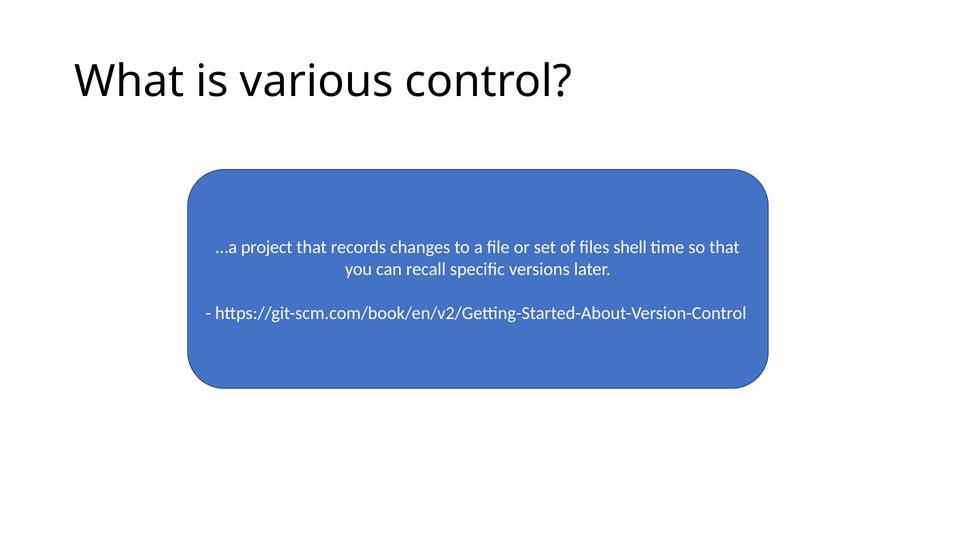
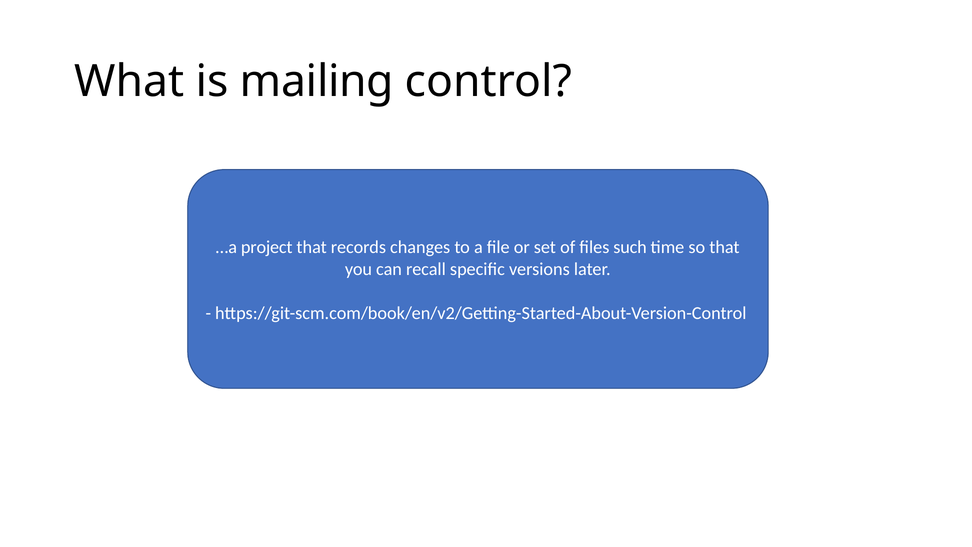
various: various -> mailing
shell: shell -> such
